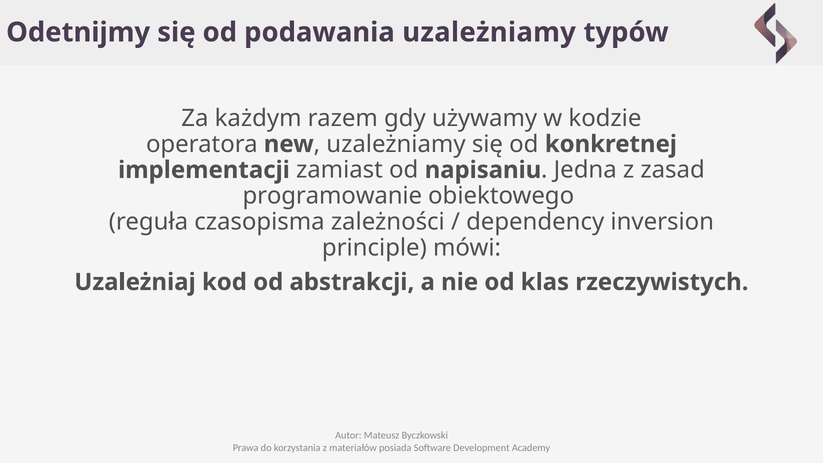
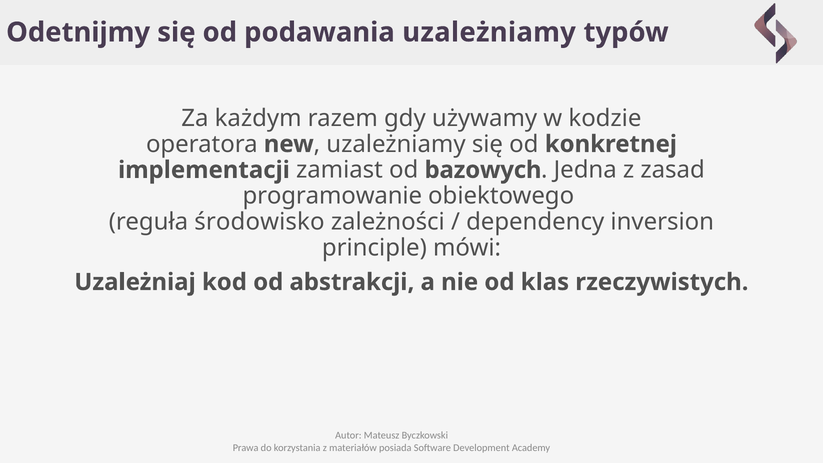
napisaniu: napisaniu -> bazowych
czasopisma: czasopisma -> środowisko
